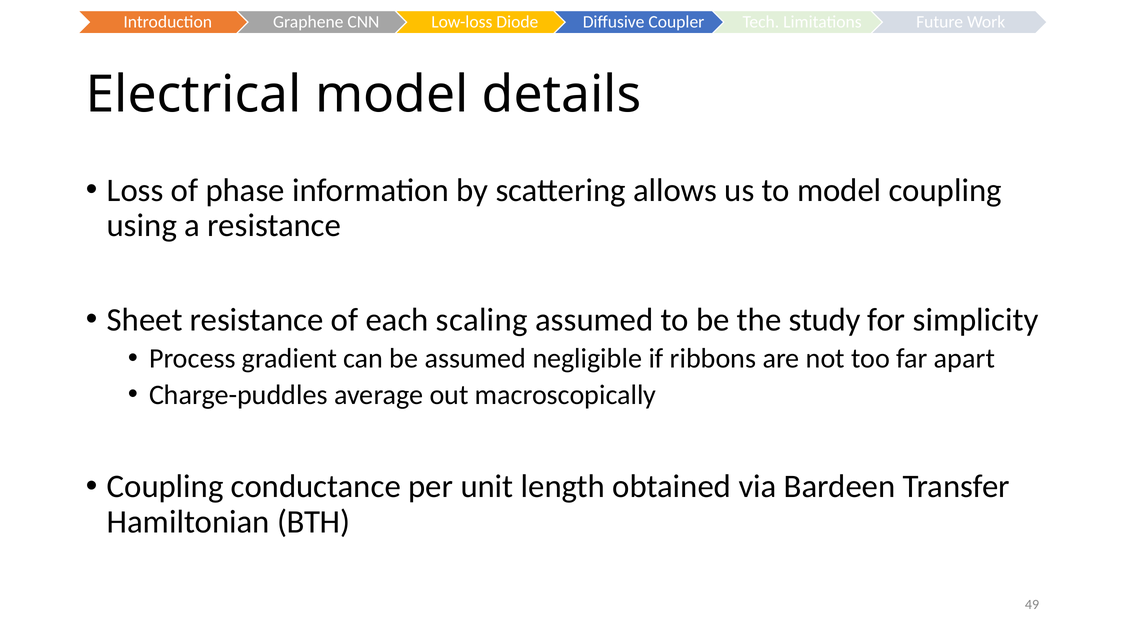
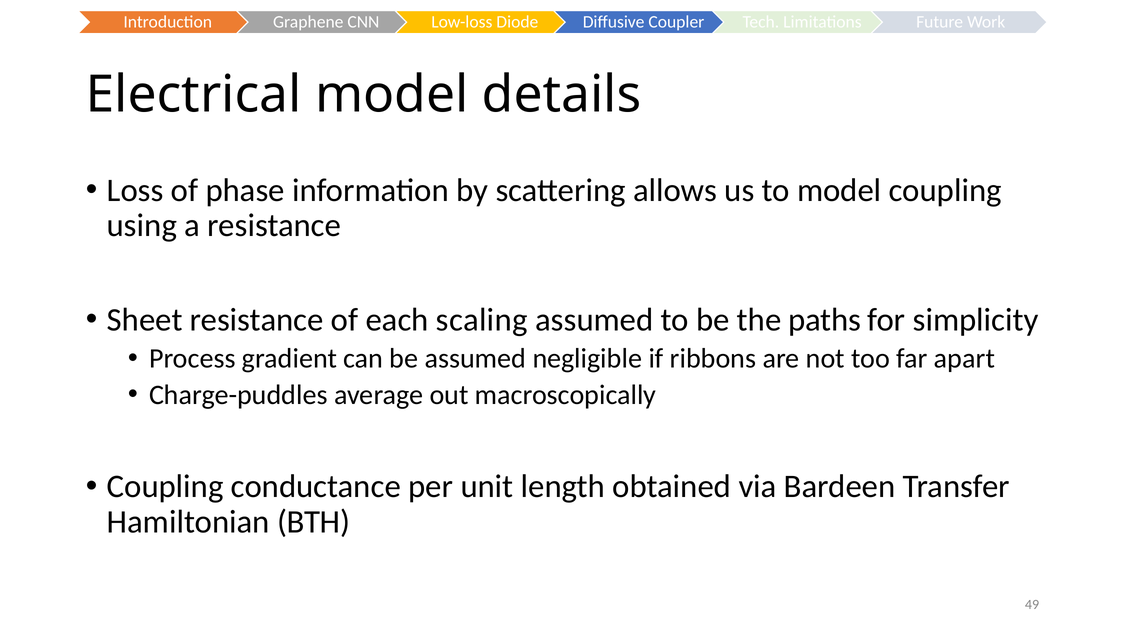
study: study -> paths
